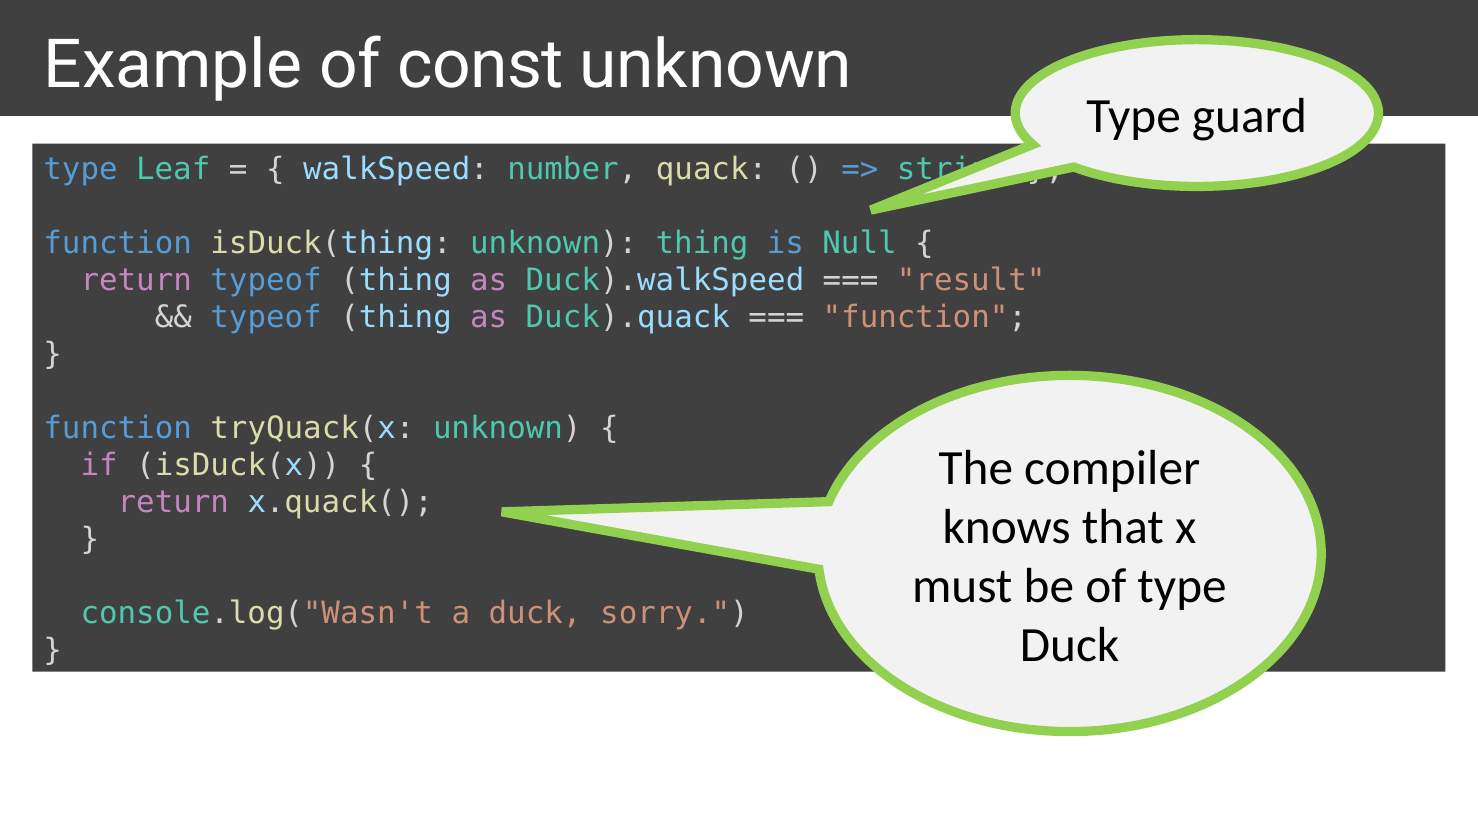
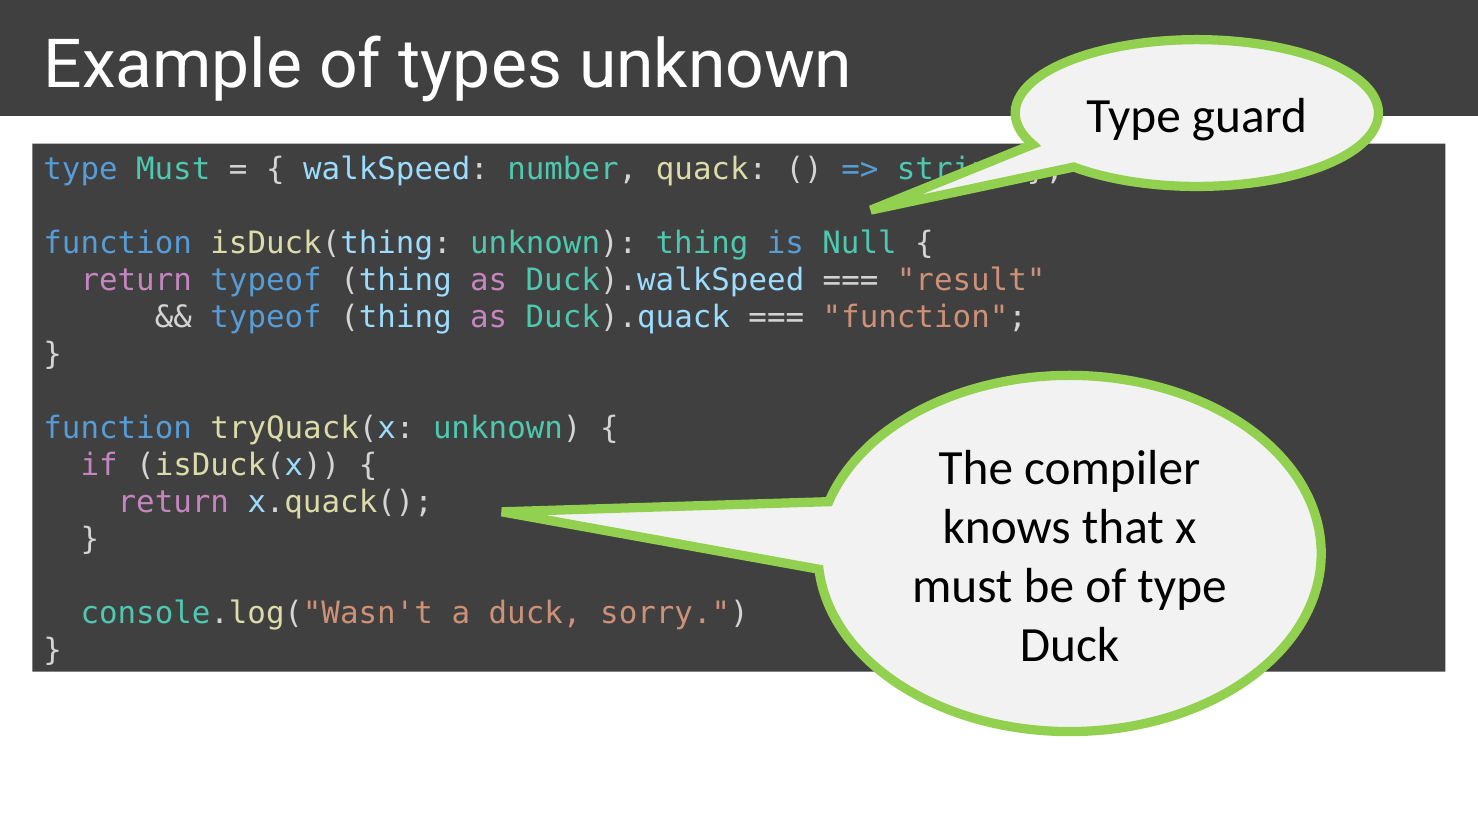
const: const -> types
type Leaf: Leaf -> Must
